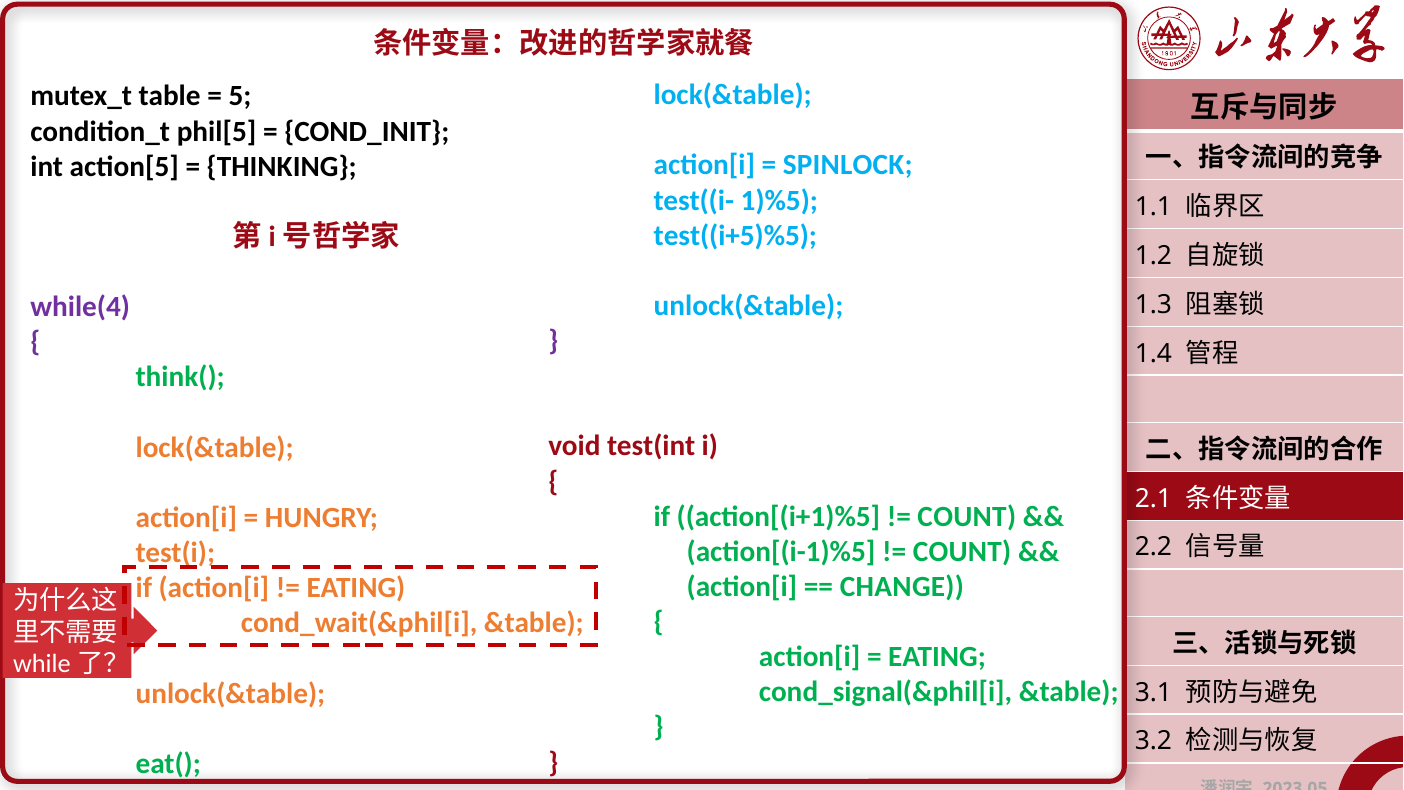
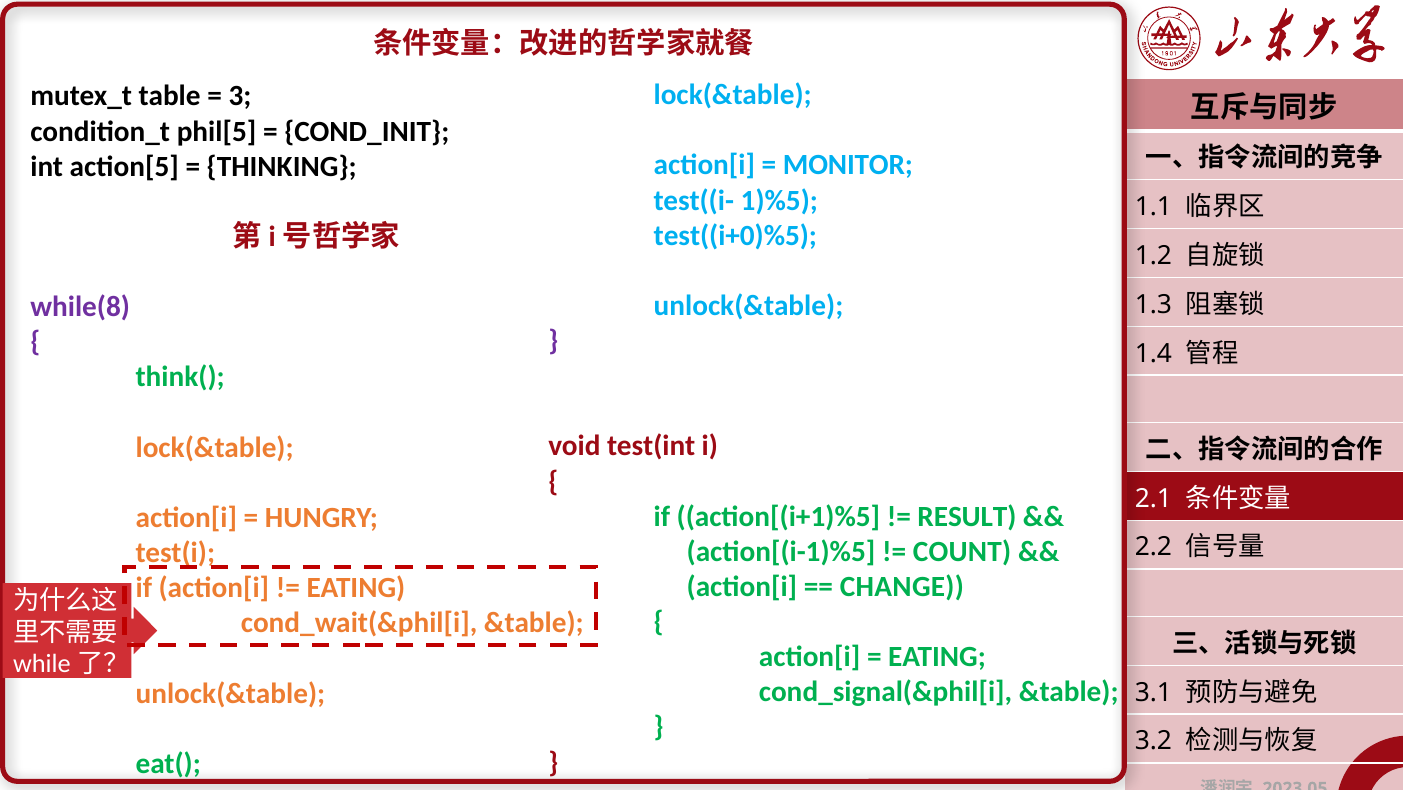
5: 5 -> 3
SPINLOCK: SPINLOCK -> MONITOR
test((i+5)%5: test((i+5)%5 -> test((i+0)%5
while(4: while(4 -> while(8
COUNT at (967, 516): COUNT -> RESULT
